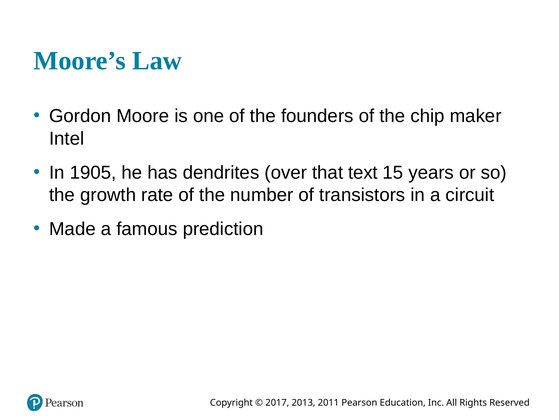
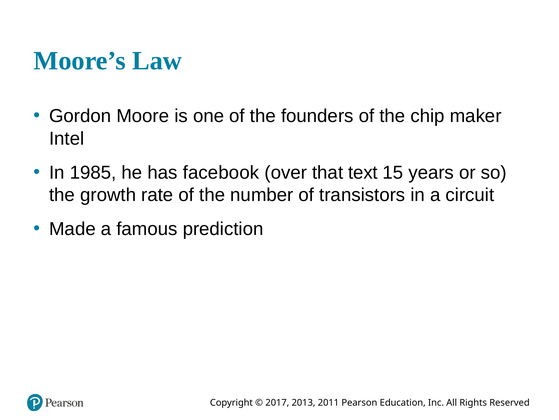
1905: 1905 -> 1985
dendrites: dendrites -> facebook
